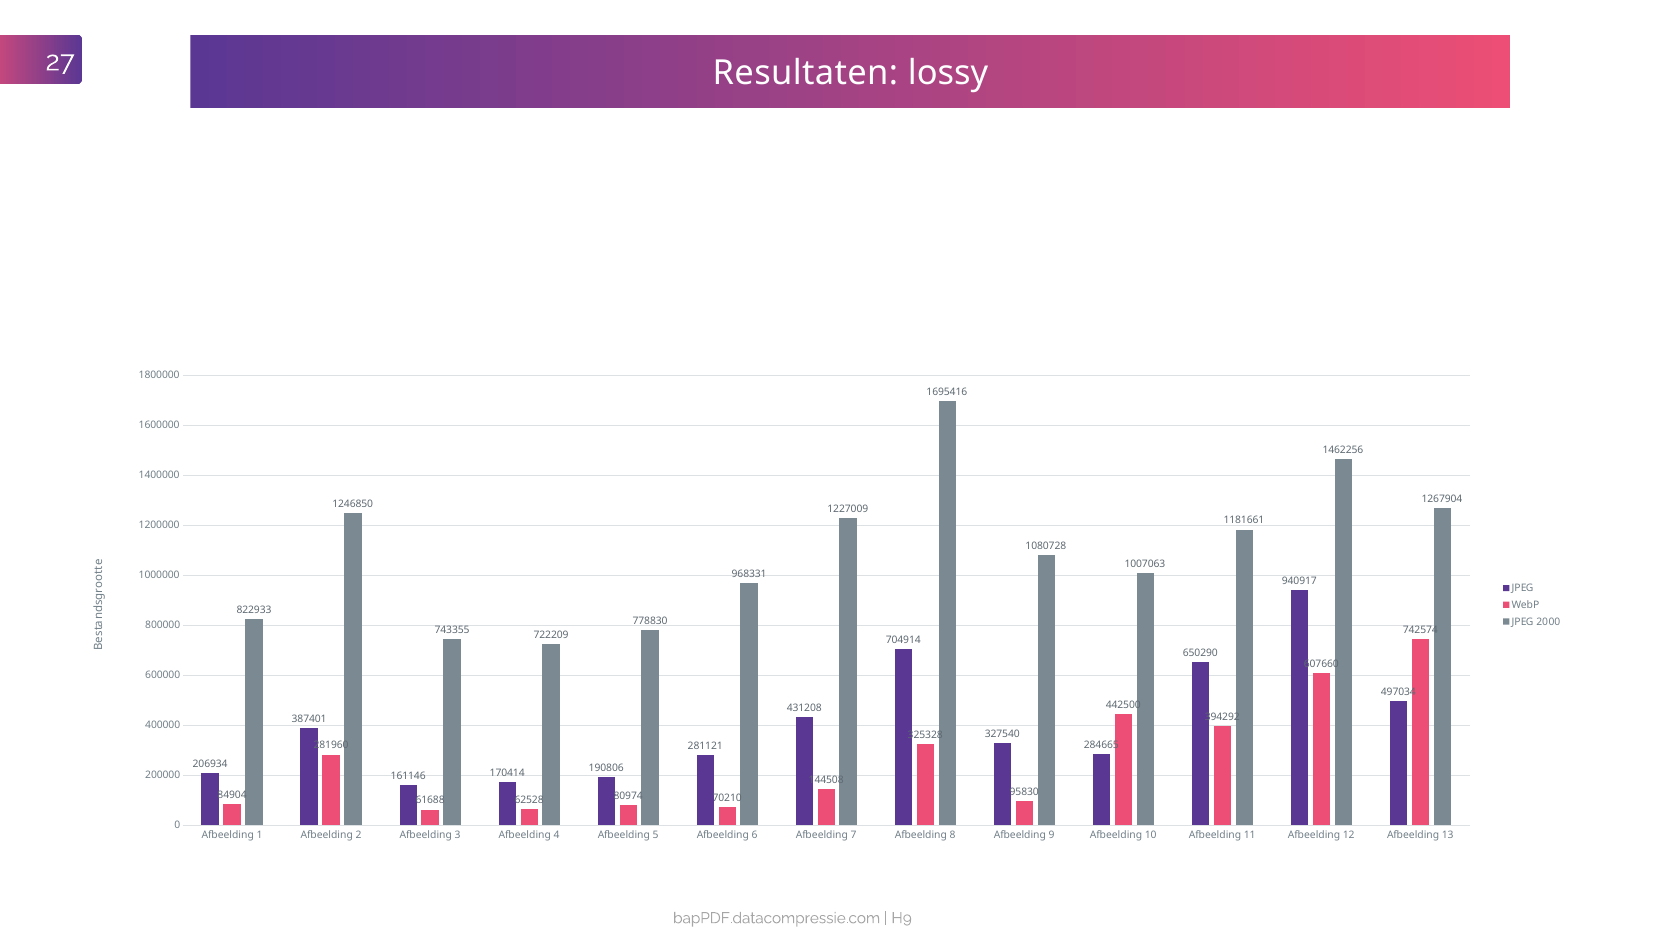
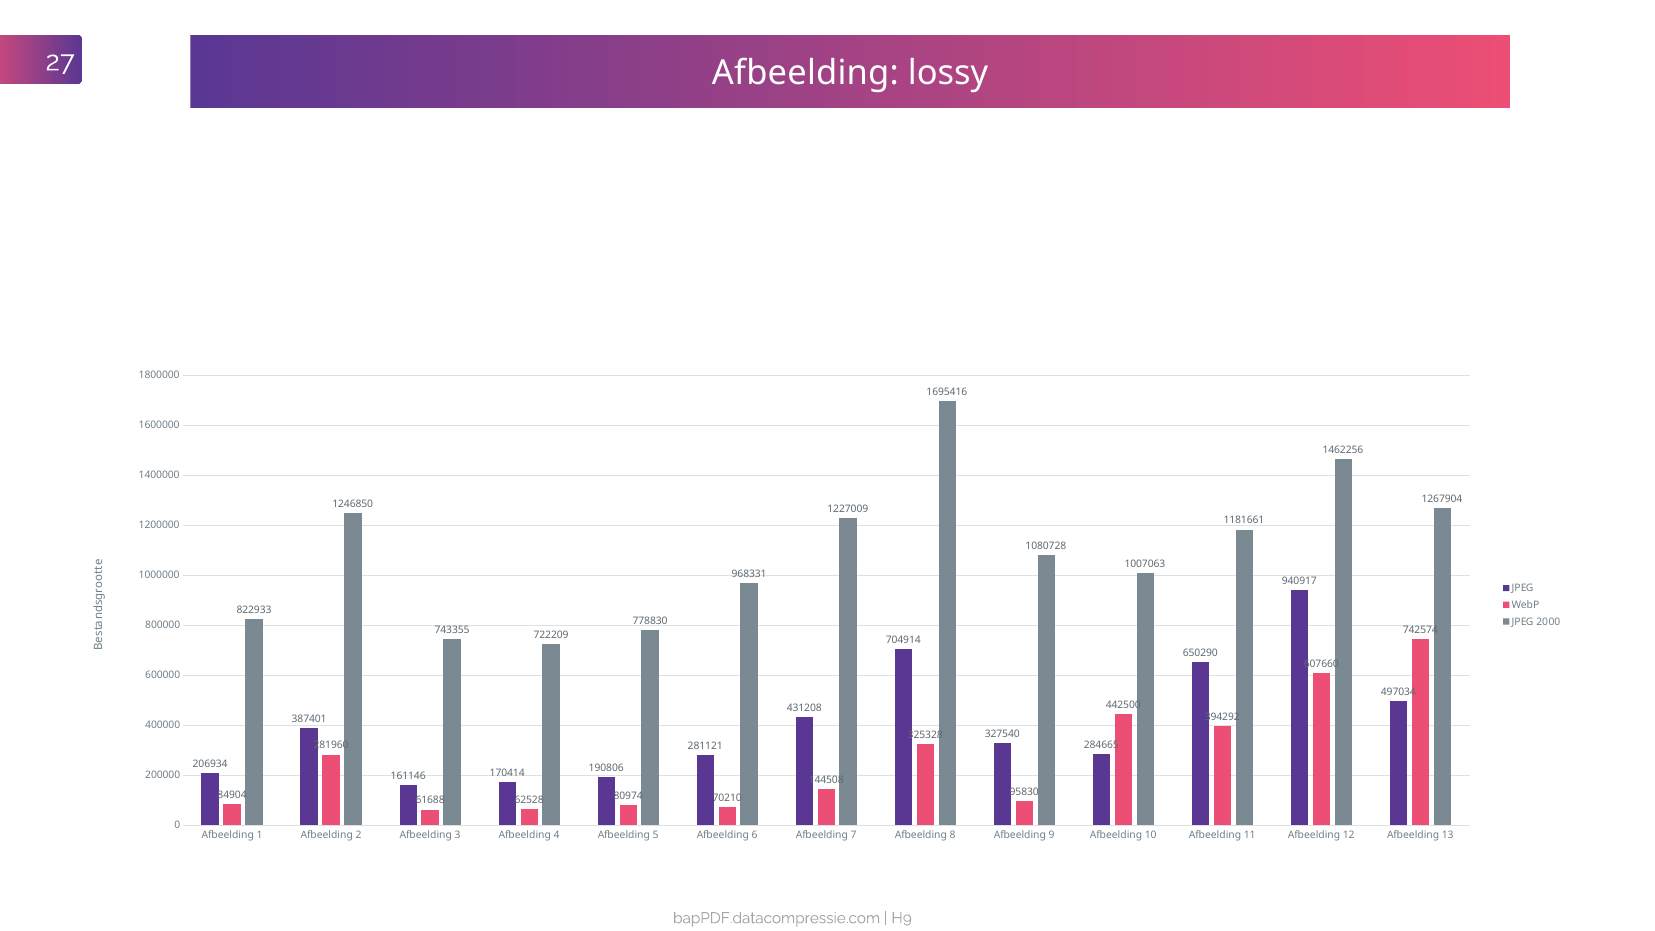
Resultaten at (805, 74): Resultaten -> Afbeelding
